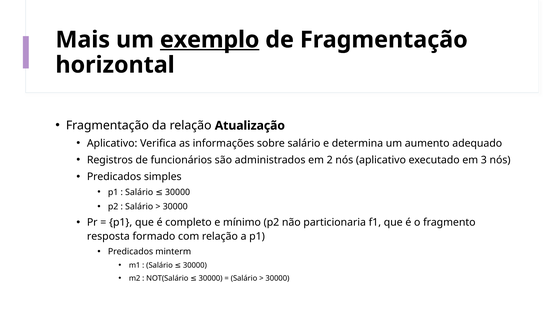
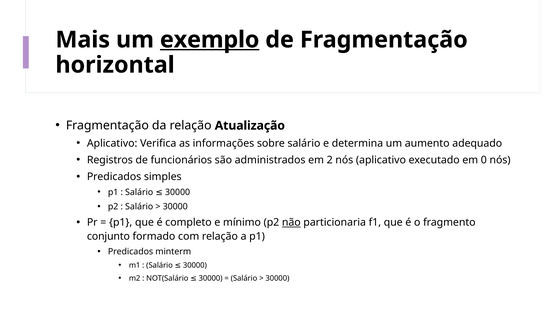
3: 3 -> 0
não underline: none -> present
resposta: resposta -> conjunto
